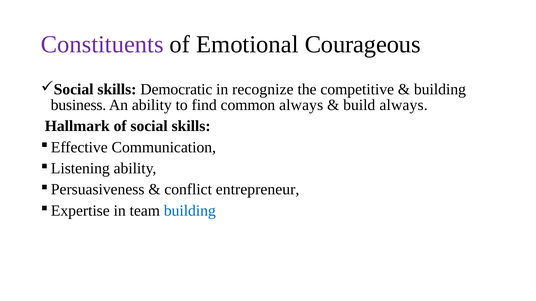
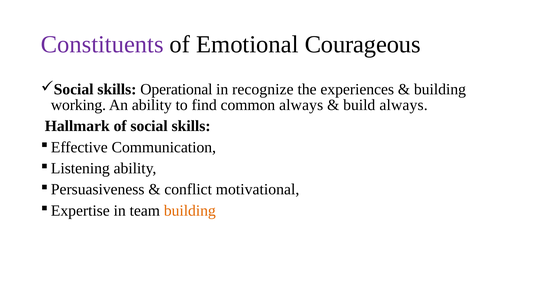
Democratic: Democratic -> Operational
competitive: competitive -> experiences
business: business -> working
entrepreneur: entrepreneur -> motivational
building at (190, 211) colour: blue -> orange
